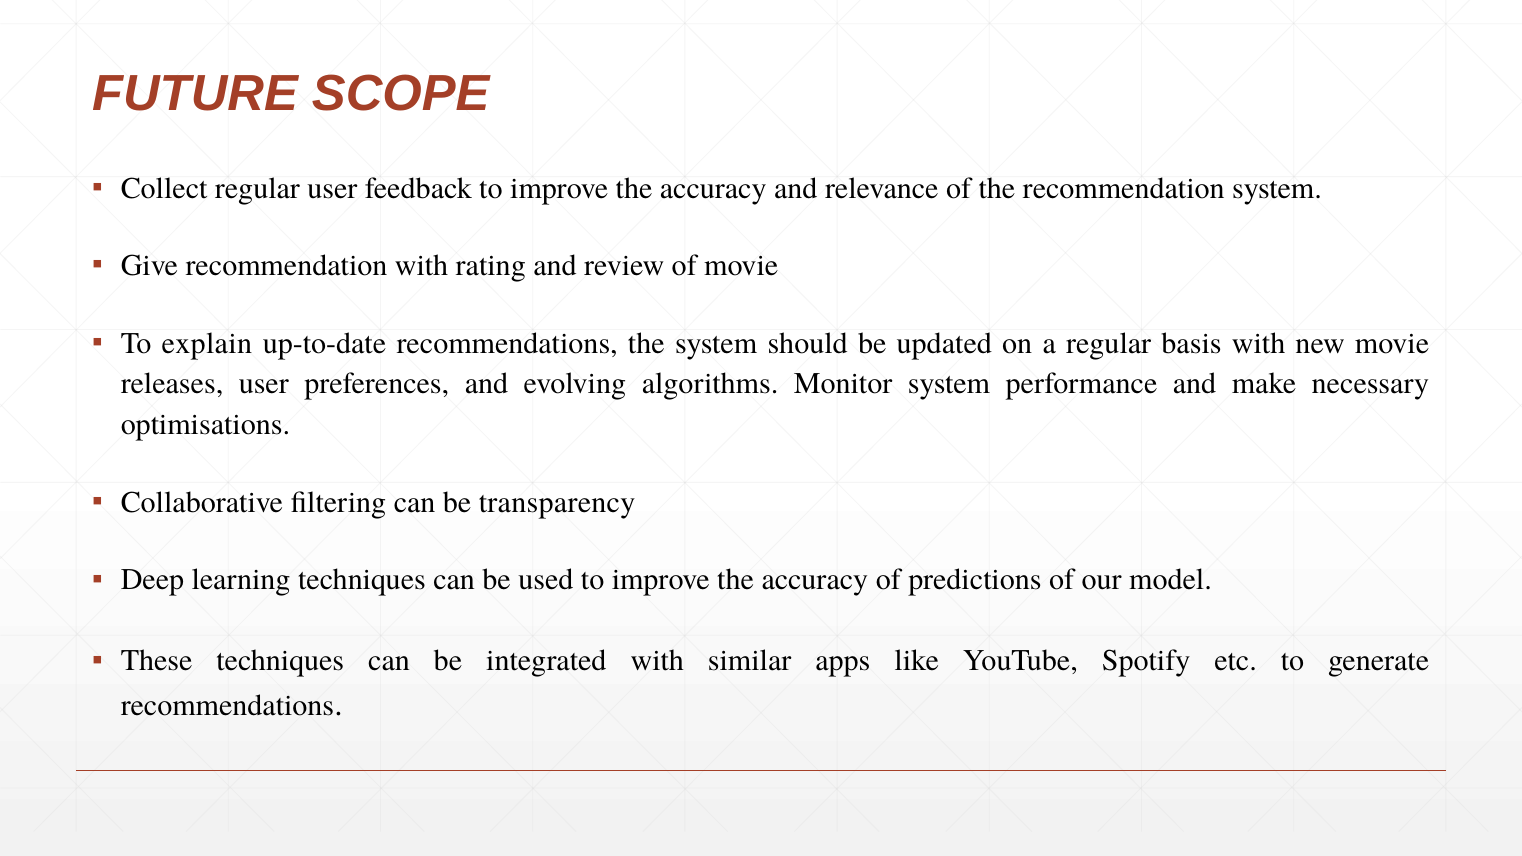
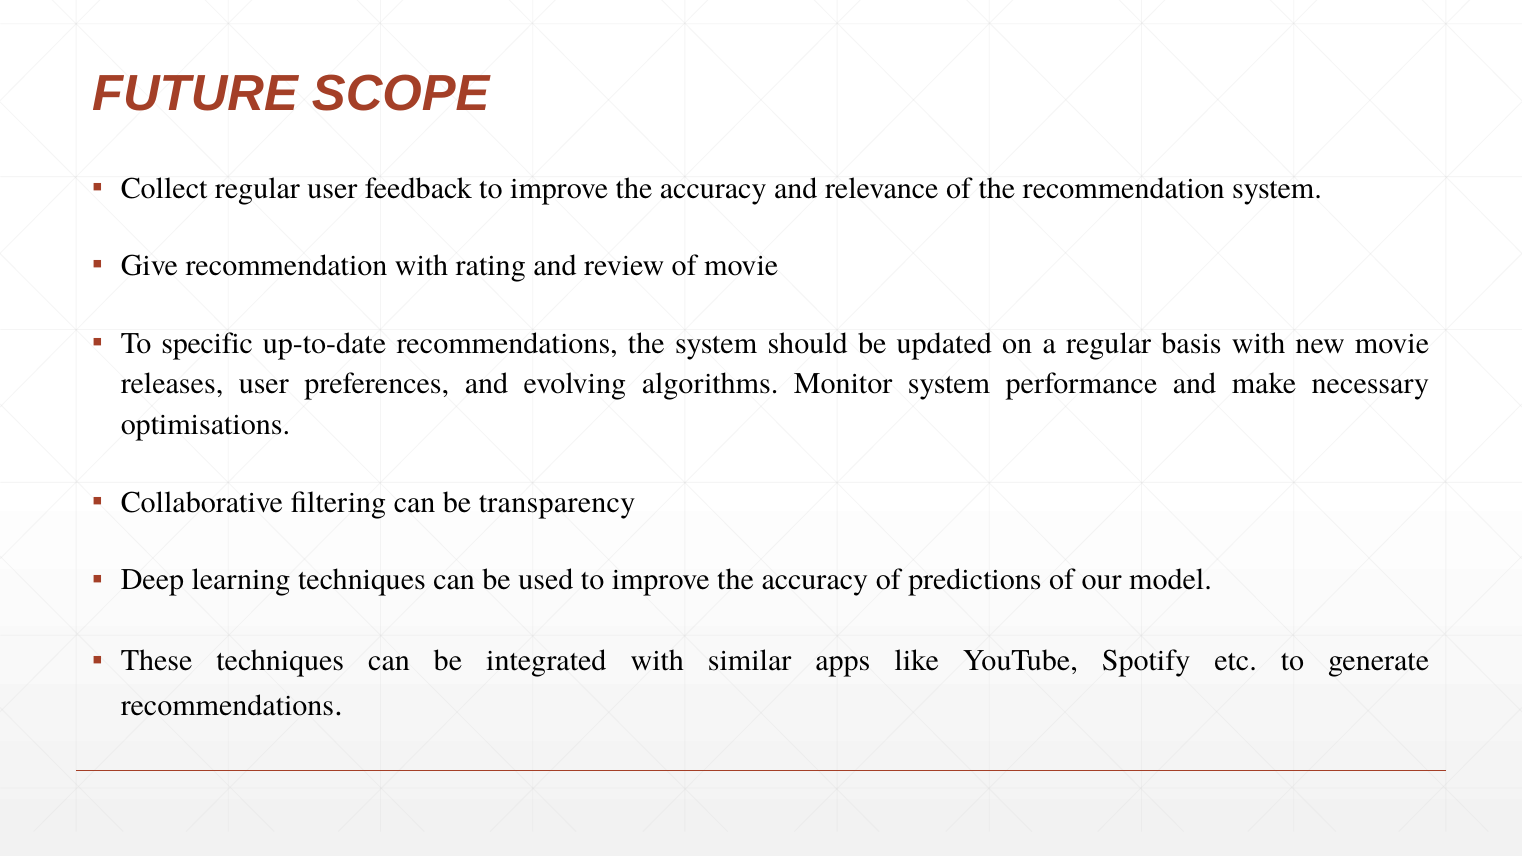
explain: explain -> specific
